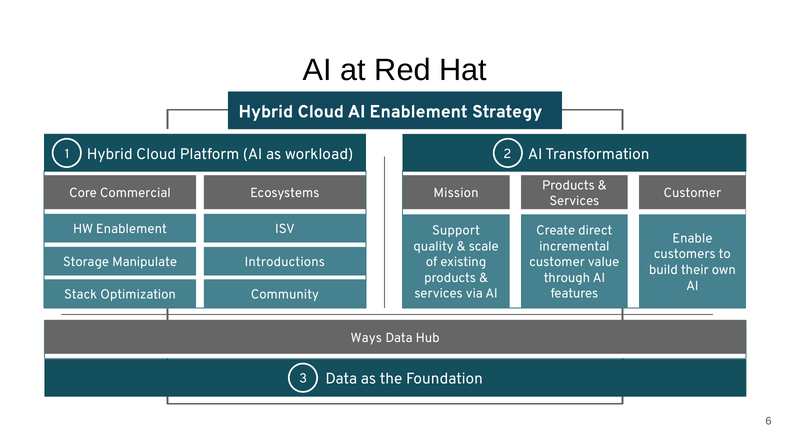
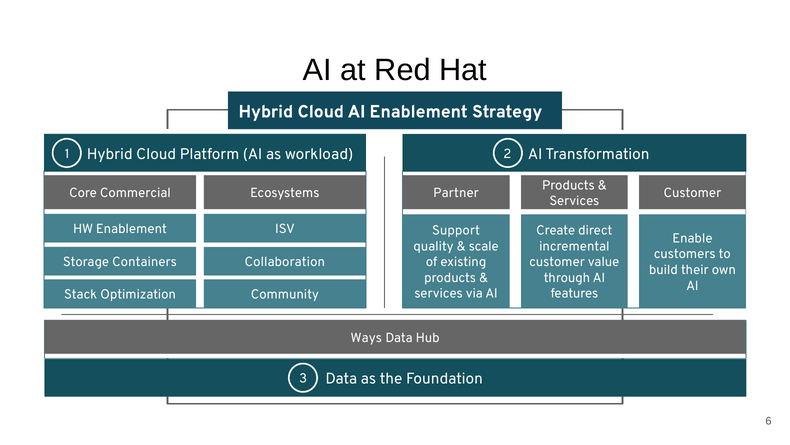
Mission: Mission -> Partner
Manipulate: Manipulate -> Containers
Introductions: Introductions -> Collaboration
